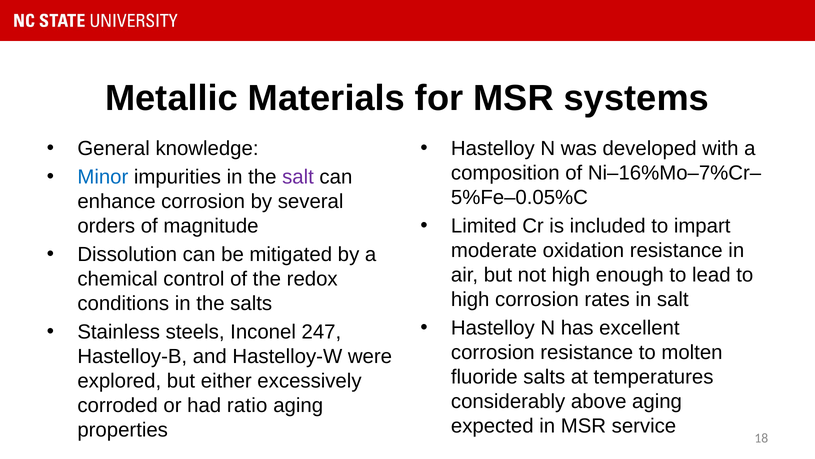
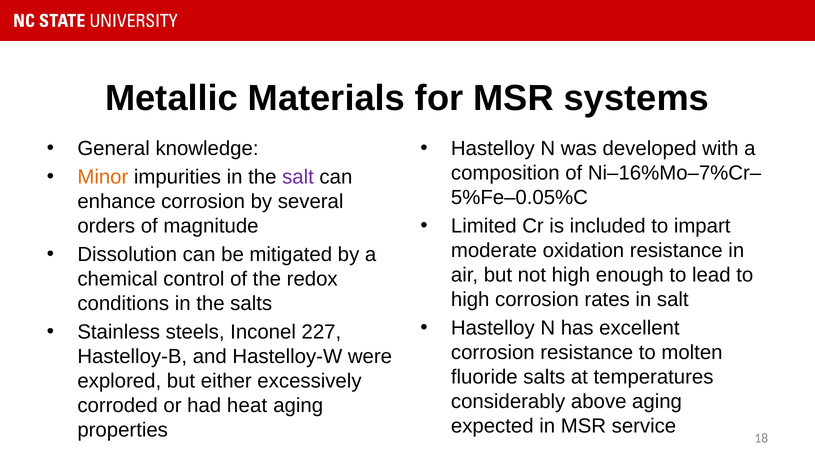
Minor colour: blue -> orange
247: 247 -> 227
ratio: ratio -> heat
